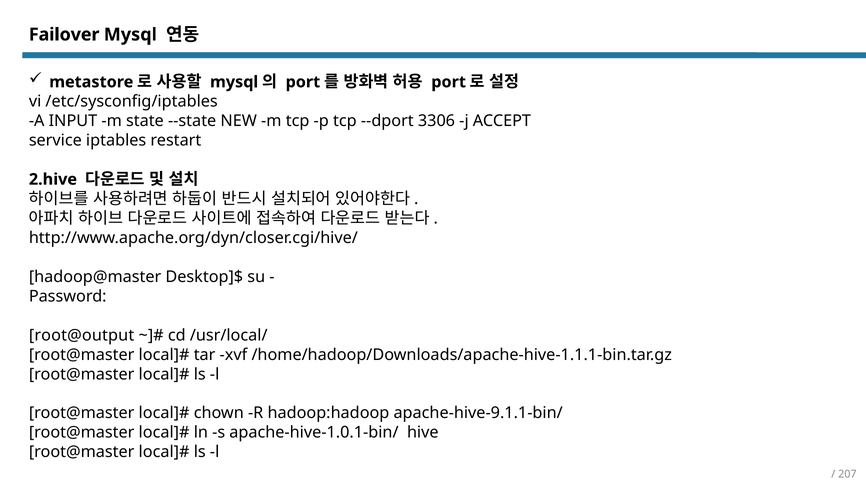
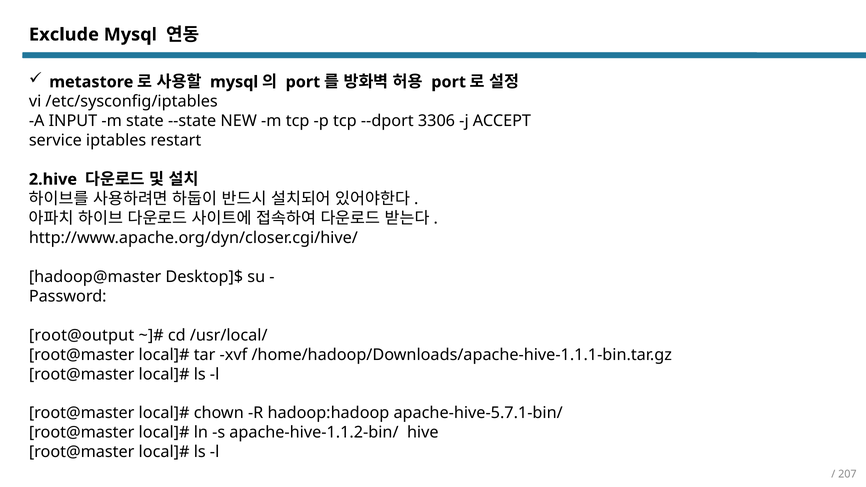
Failover: Failover -> Exclude
apache-hive-9.1.1-bin/: apache-hive-9.1.1-bin/ -> apache-hive-5.7.1-bin/
apache-hive-1.0.1-bin/: apache-hive-1.0.1-bin/ -> apache-hive-1.1.2-bin/
